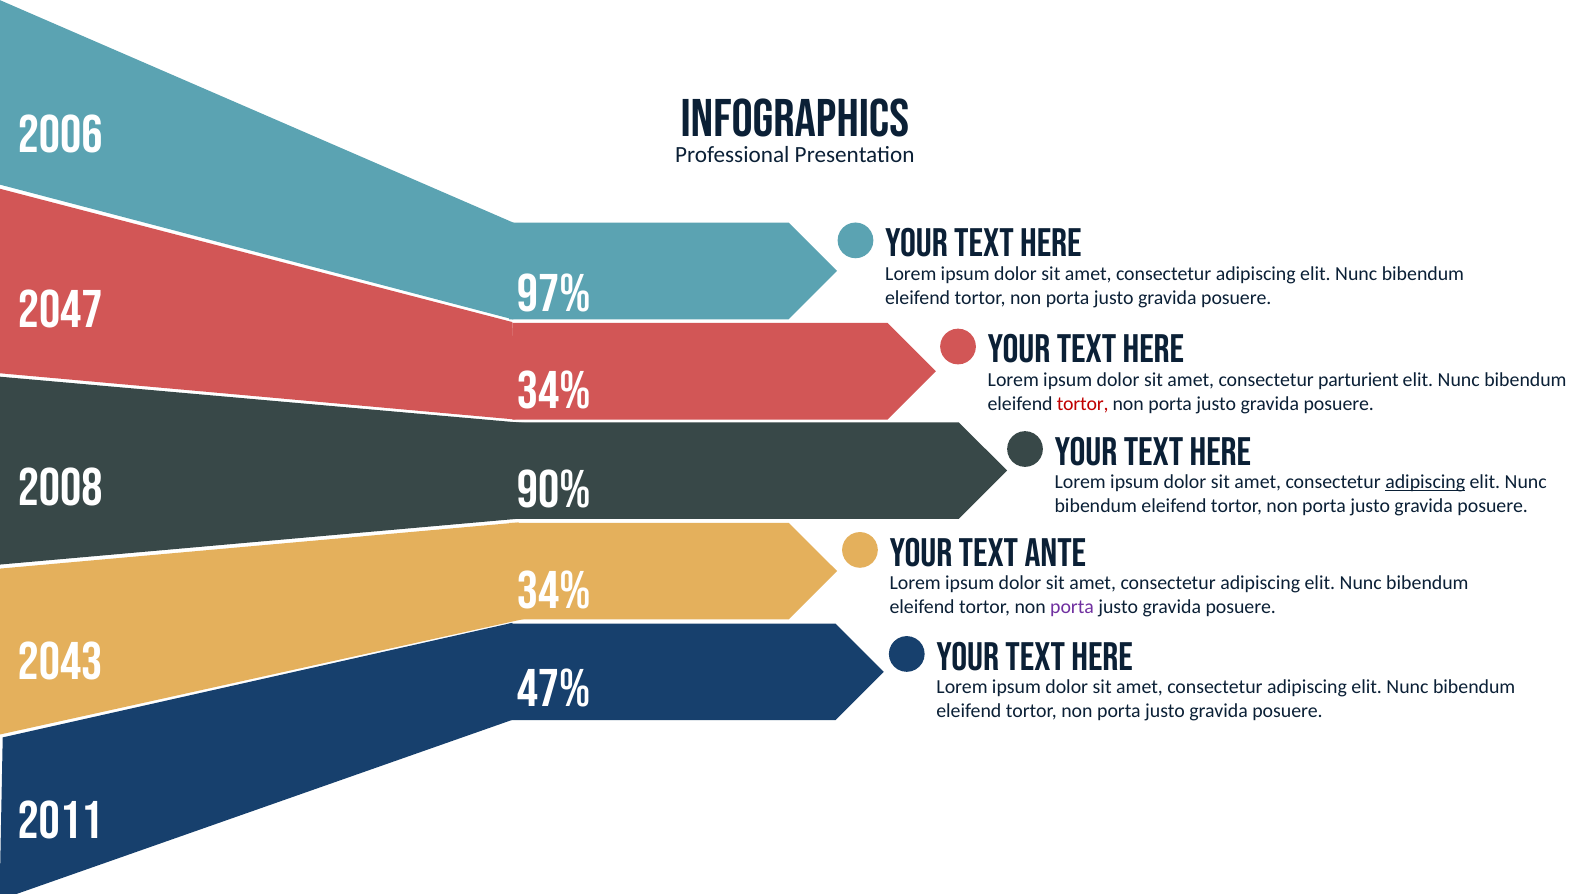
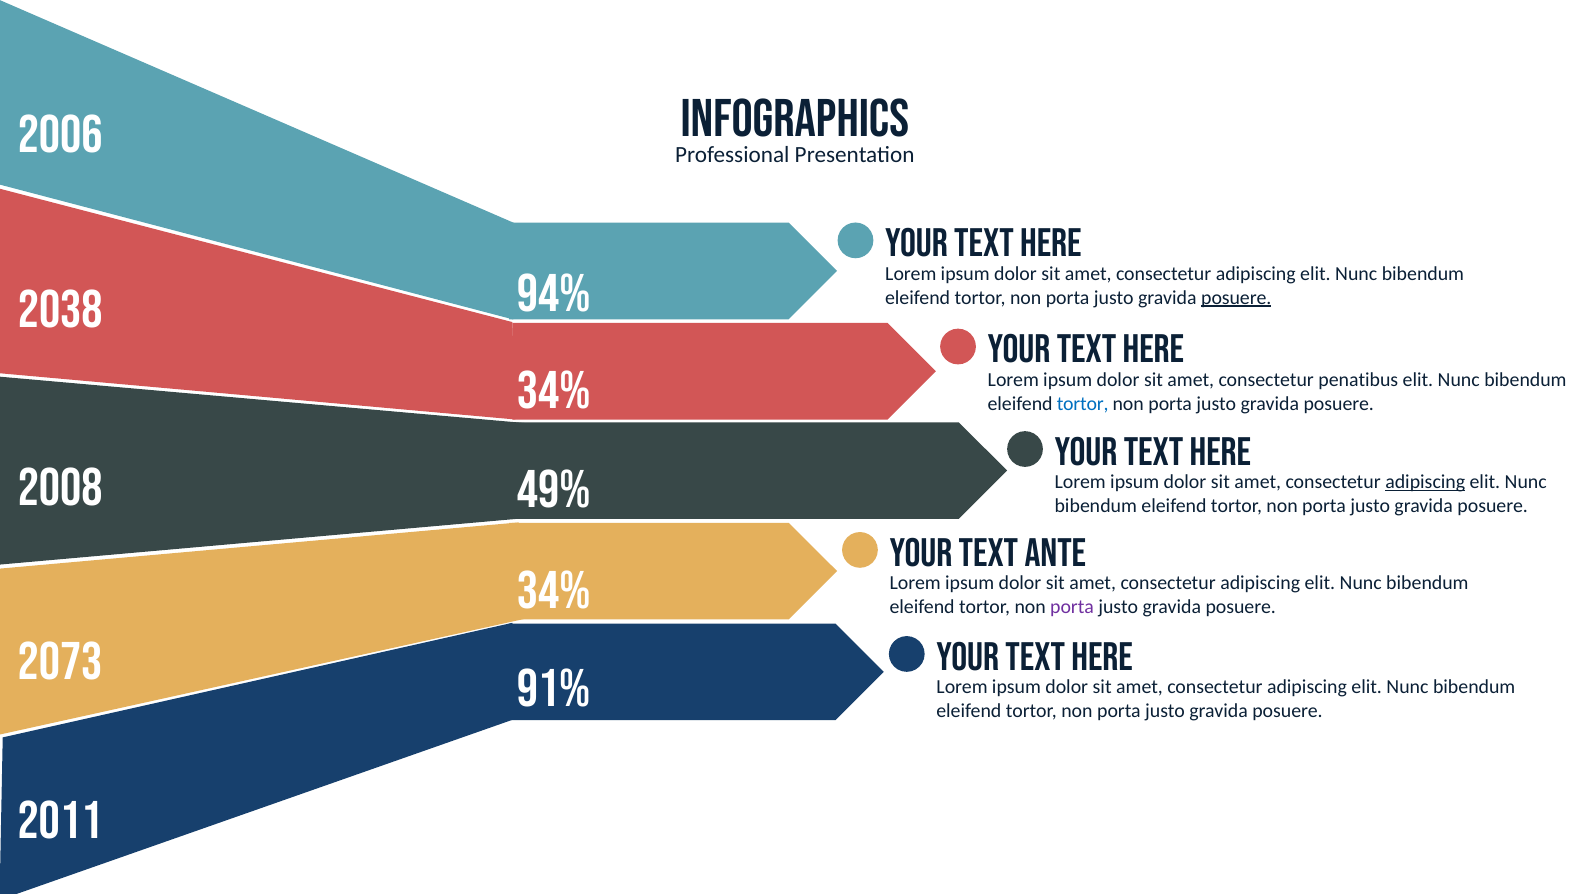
97%: 97% -> 94%
posuere at (1236, 298) underline: none -> present
2047: 2047 -> 2038
parturient: parturient -> penatibus
tortor at (1083, 404) colour: red -> blue
90%: 90% -> 49%
2043: 2043 -> 2073
47%: 47% -> 91%
